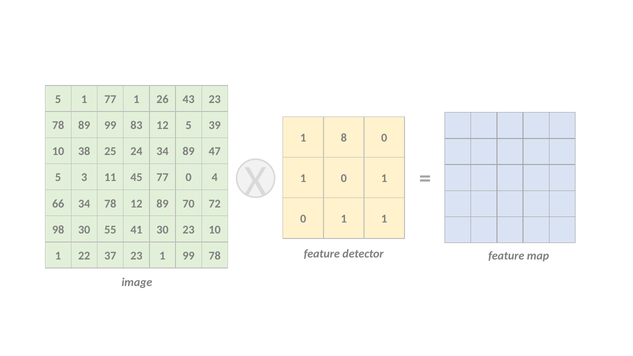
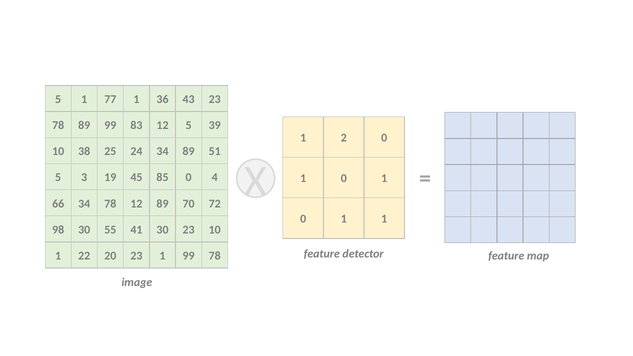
26: 26 -> 36
8: 8 -> 2
47: 47 -> 51
11: 11 -> 19
45 77: 77 -> 85
37: 37 -> 20
